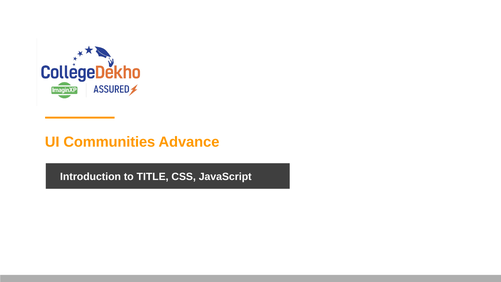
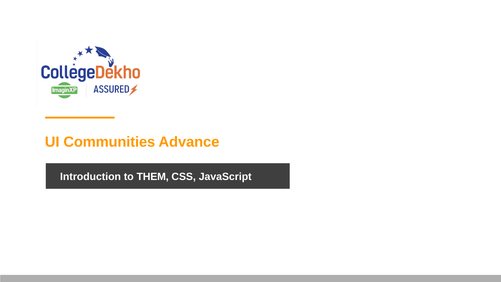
TITLE: TITLE -> THEM
